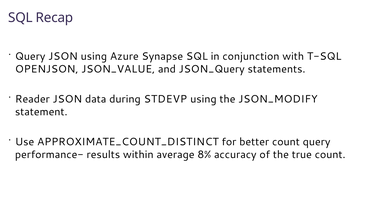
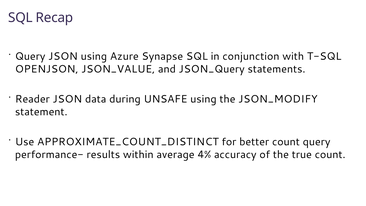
STDEVP: STDEVP -> UNSAFE
8%: 8% -> 4%
